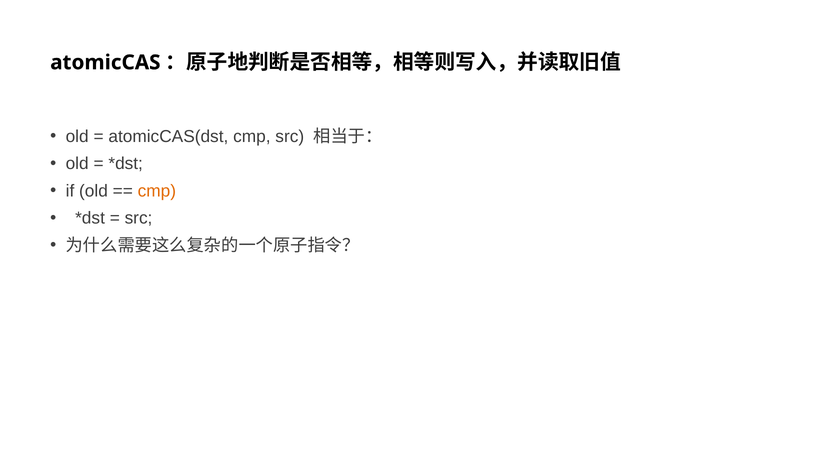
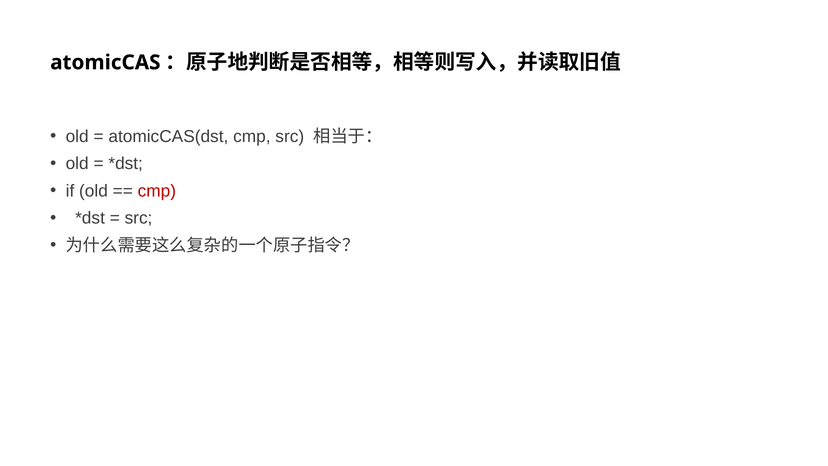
cmp at (157, 191) colour: orange -> red
